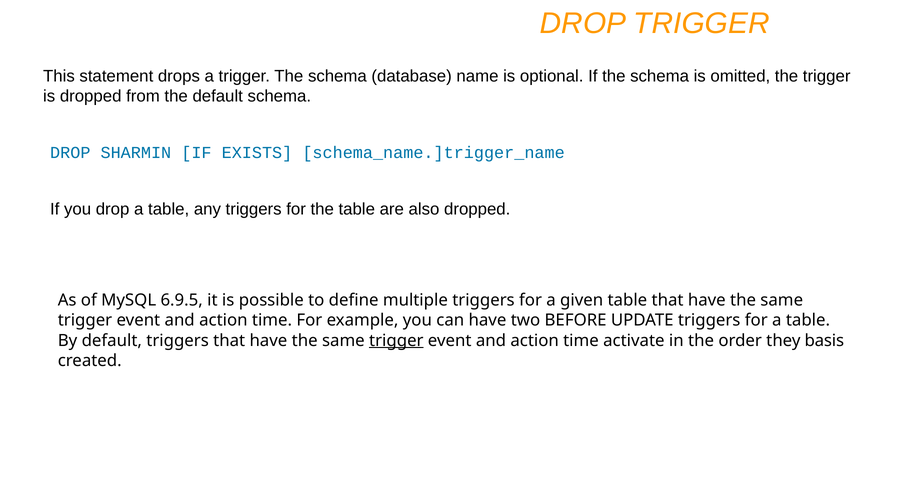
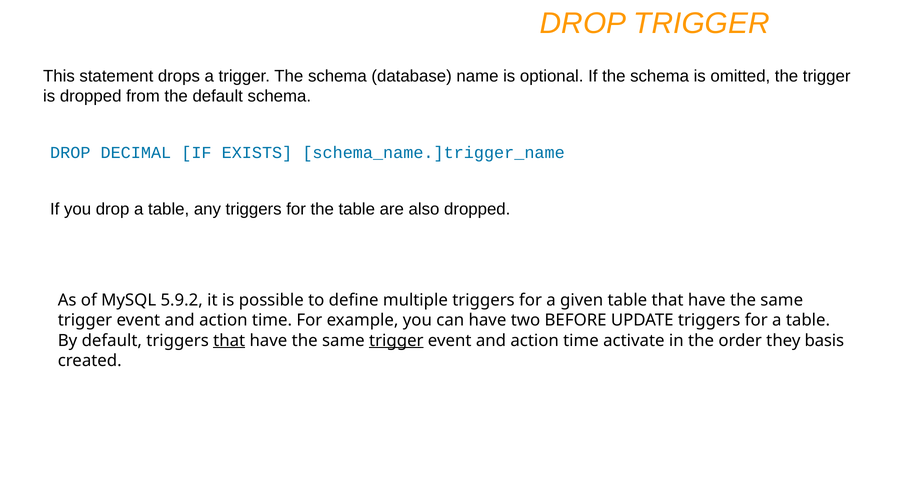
SHARMIN: SHARMIN -> DECIMAL
6.9.5: 6.9.5 -> 5.9.2
that at (229, 341) underline: none -> present
